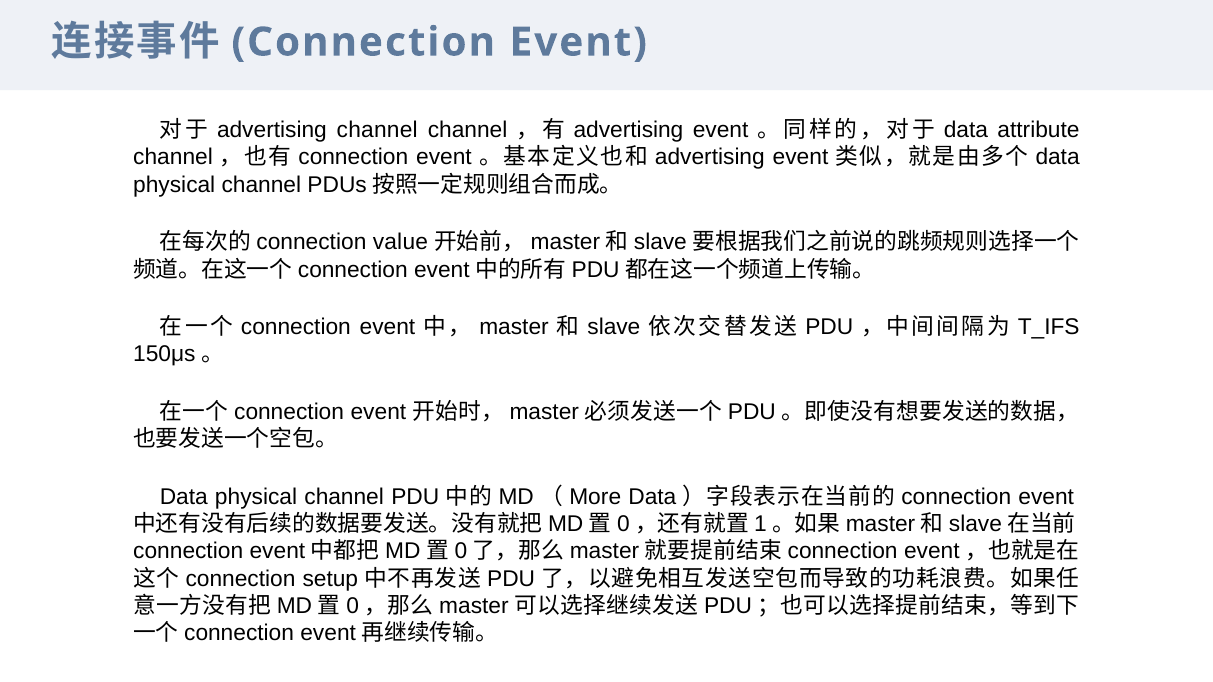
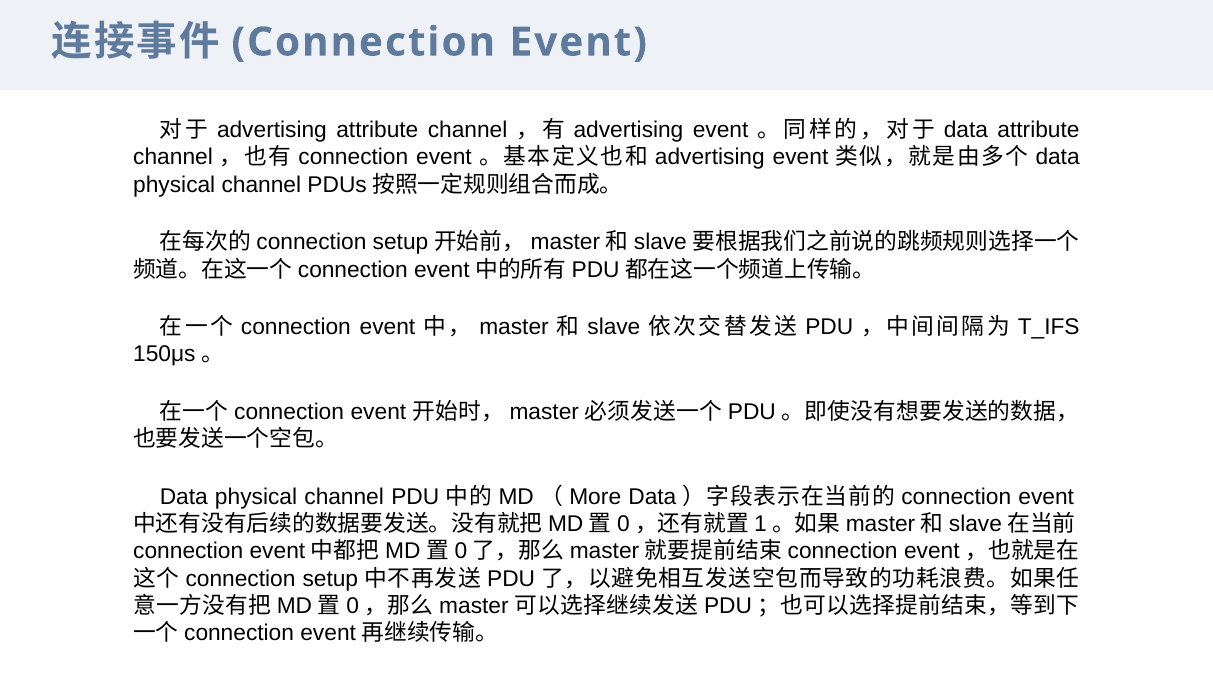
channel at (377, 130): channel -> attribute
value at (400, 242): value -> setup
